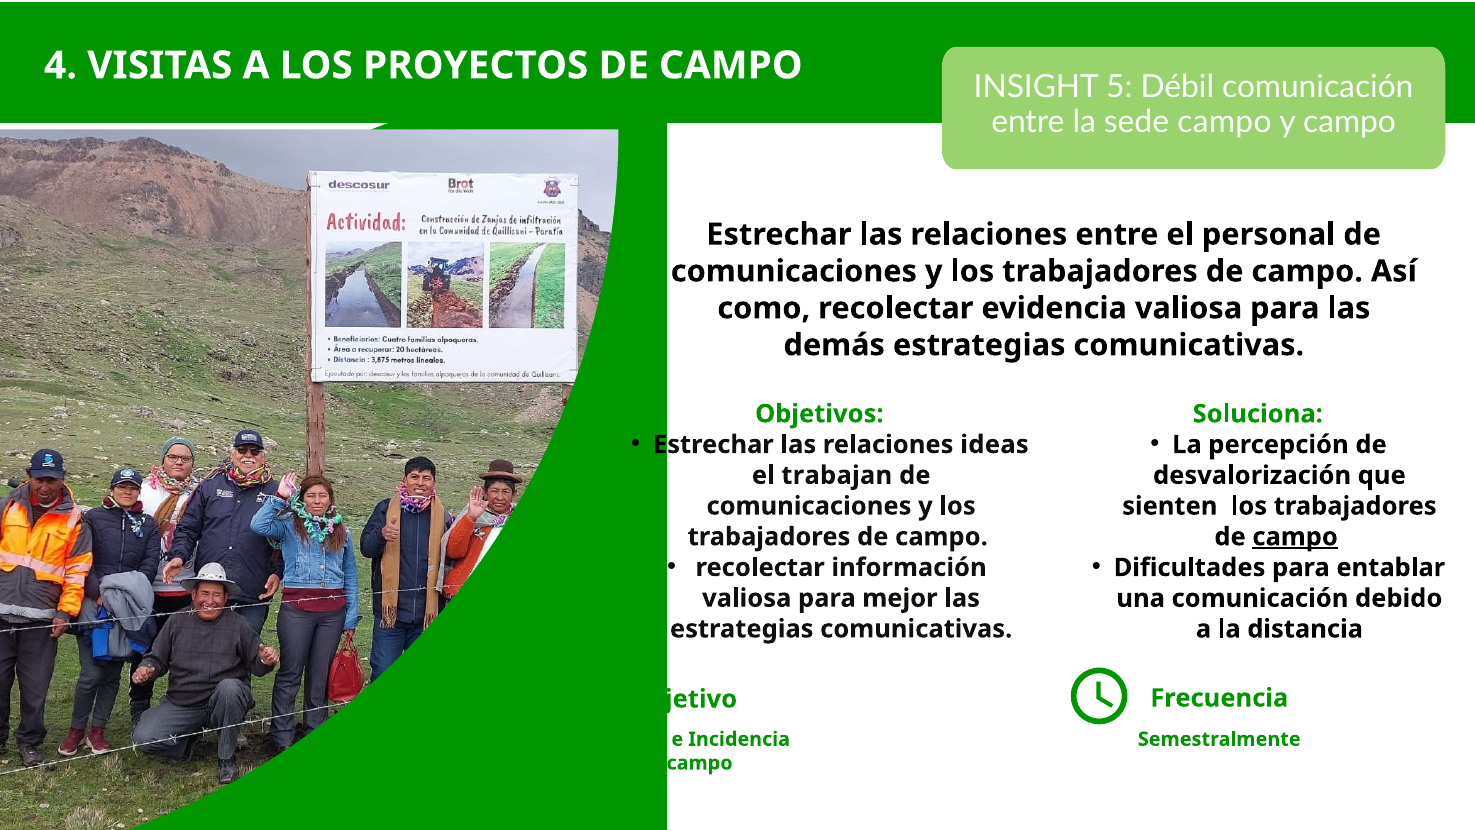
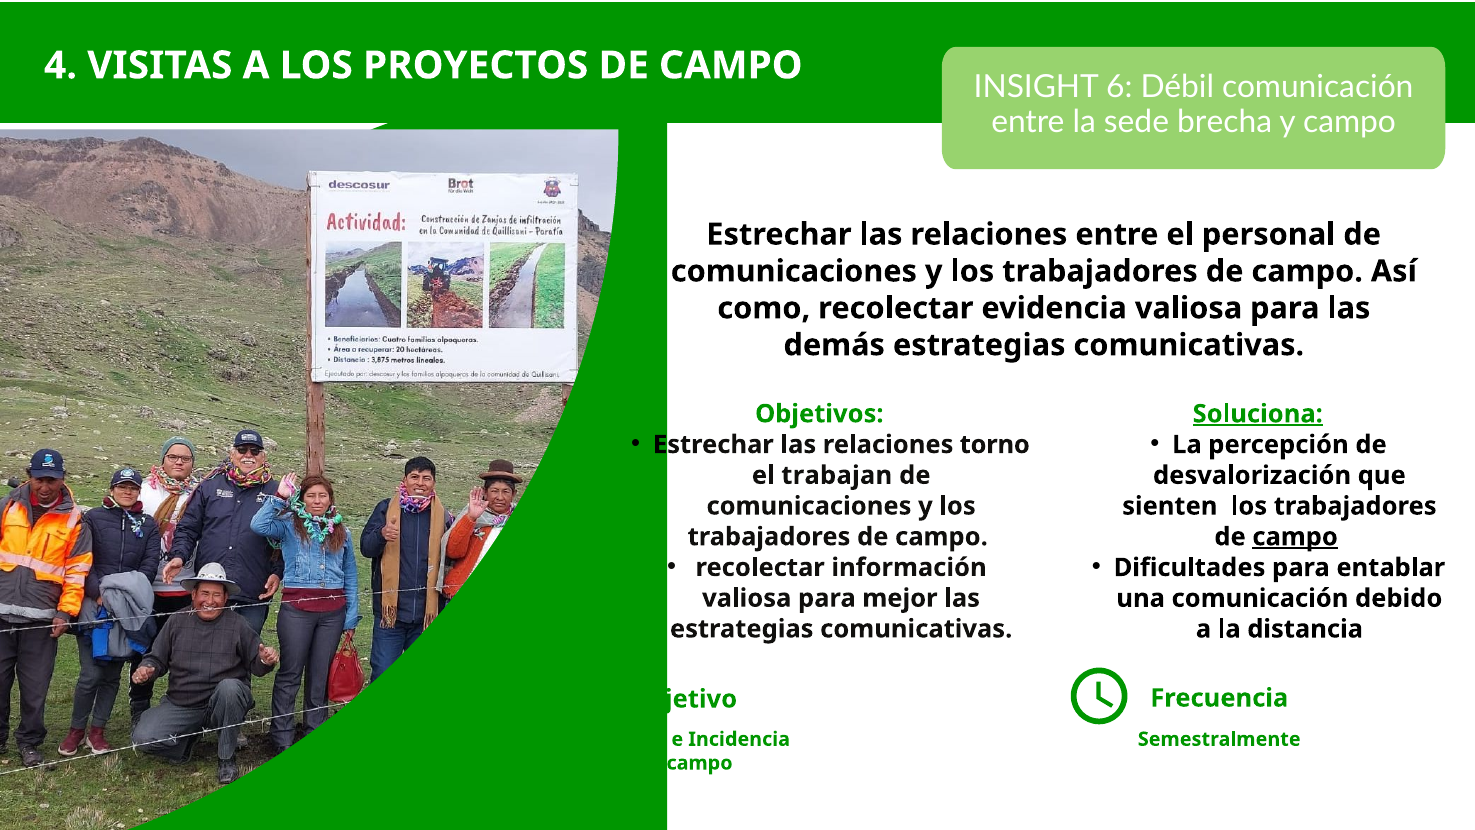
5: 5 -> 6
sede campo: campo -> brecha
Soluciona underline: none -> present
ideas: ideas -> torno
